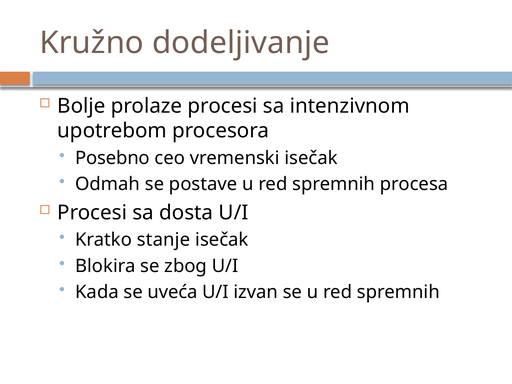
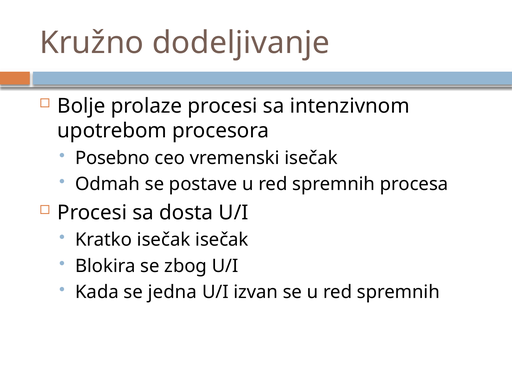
Kratko stanje: stanje -> isečak
uveća: uveća -> jedna
